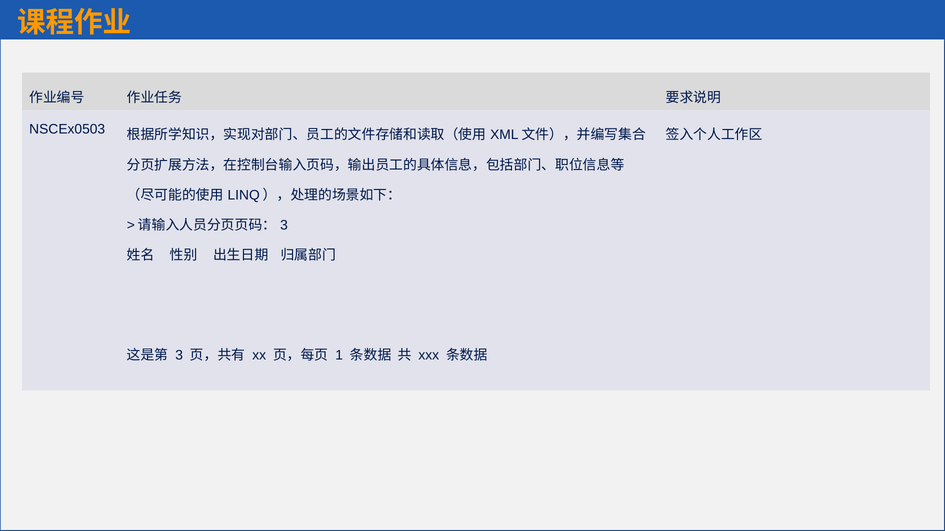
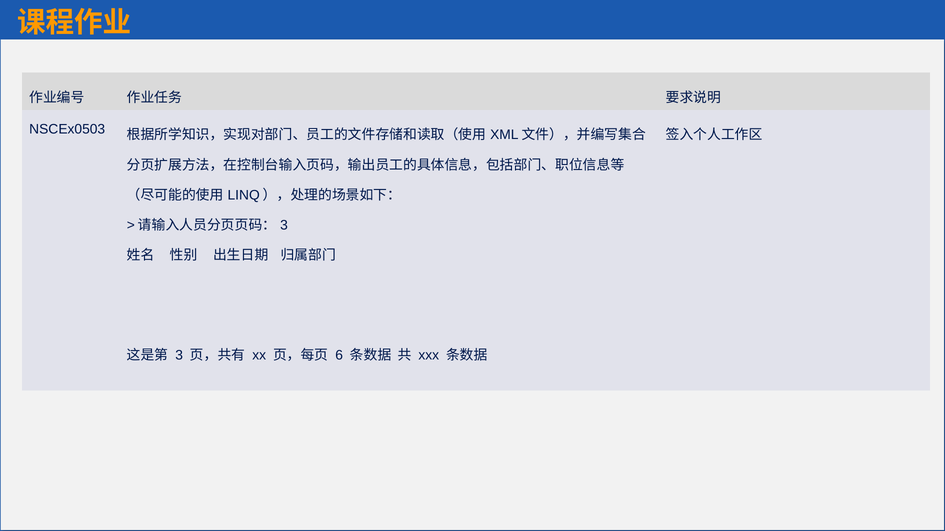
1: 1 -> 6
